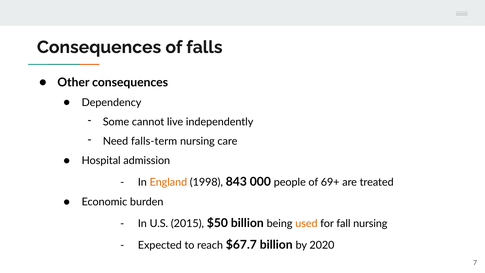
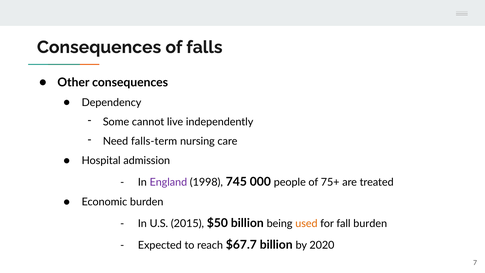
England colour: orange -> purple
843: 843 -> 745
69+: 69+ -> 75+
fall nursing: nursing -> burden
